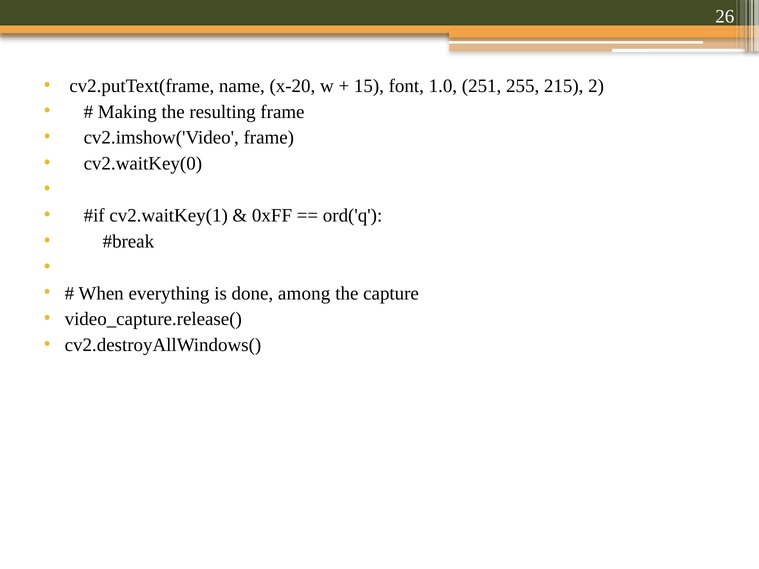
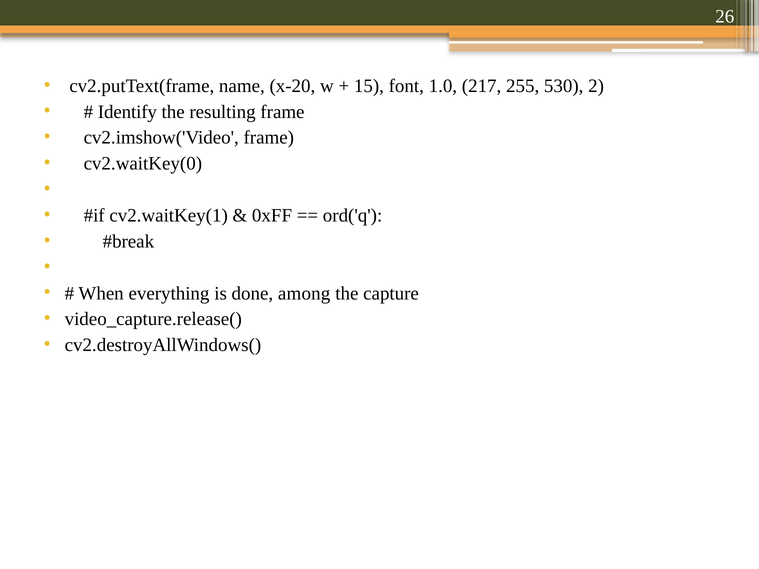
251: 251 -> 217
215: 215 -> 530
Making: Making -> Identify
